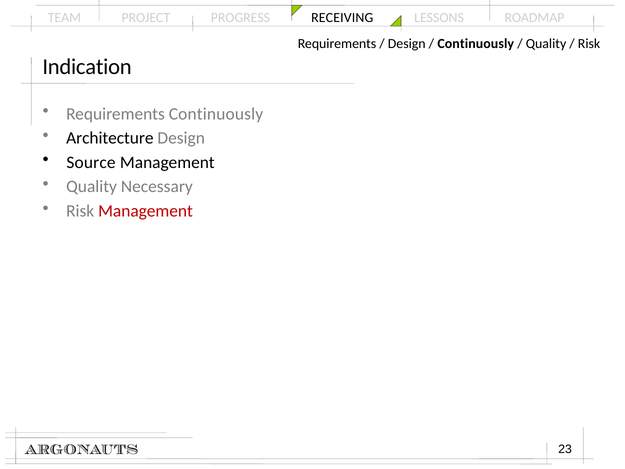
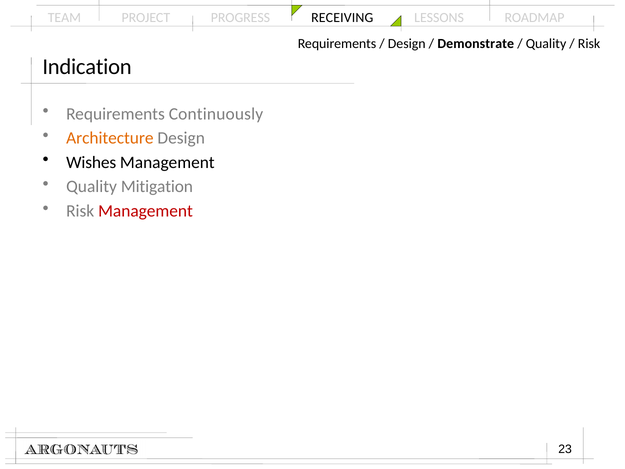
Continuously at (476, 44): Continuously -> Demonstrate
Architecture colour: black -> orange
Source: Source -> Wishes
Necessary: Necessary -> Mitigation
